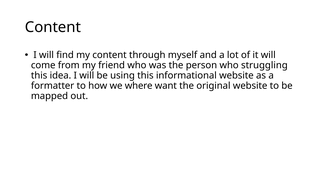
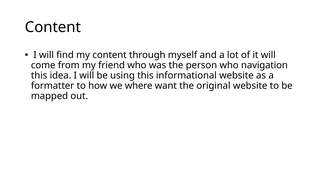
struggling: struggling -> navigation
